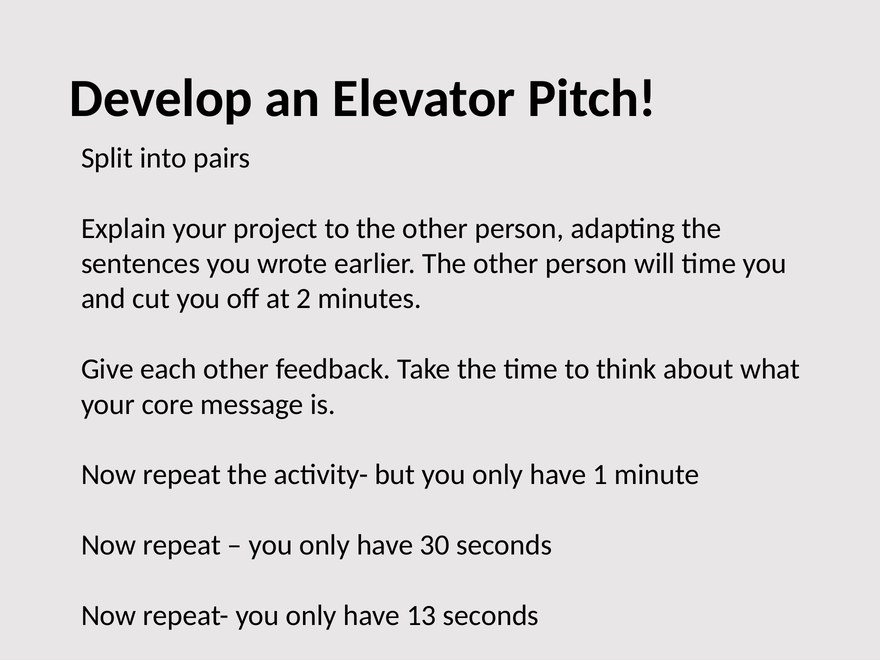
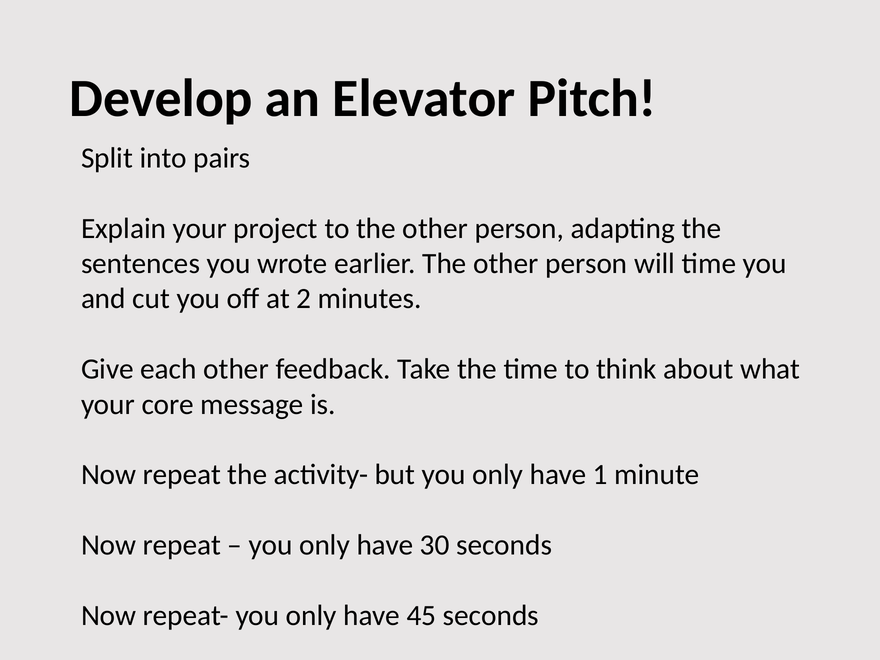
13: 13 -> 45
